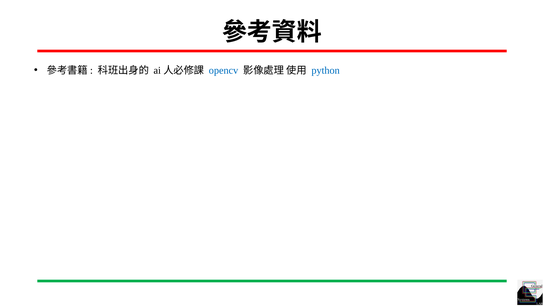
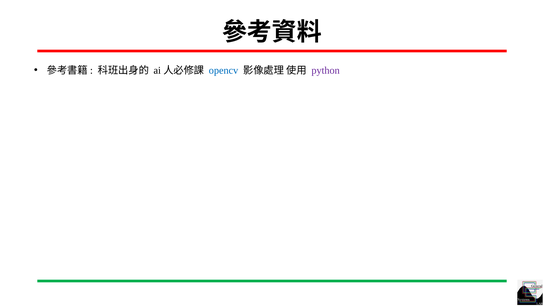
python colour: blue -> purple
